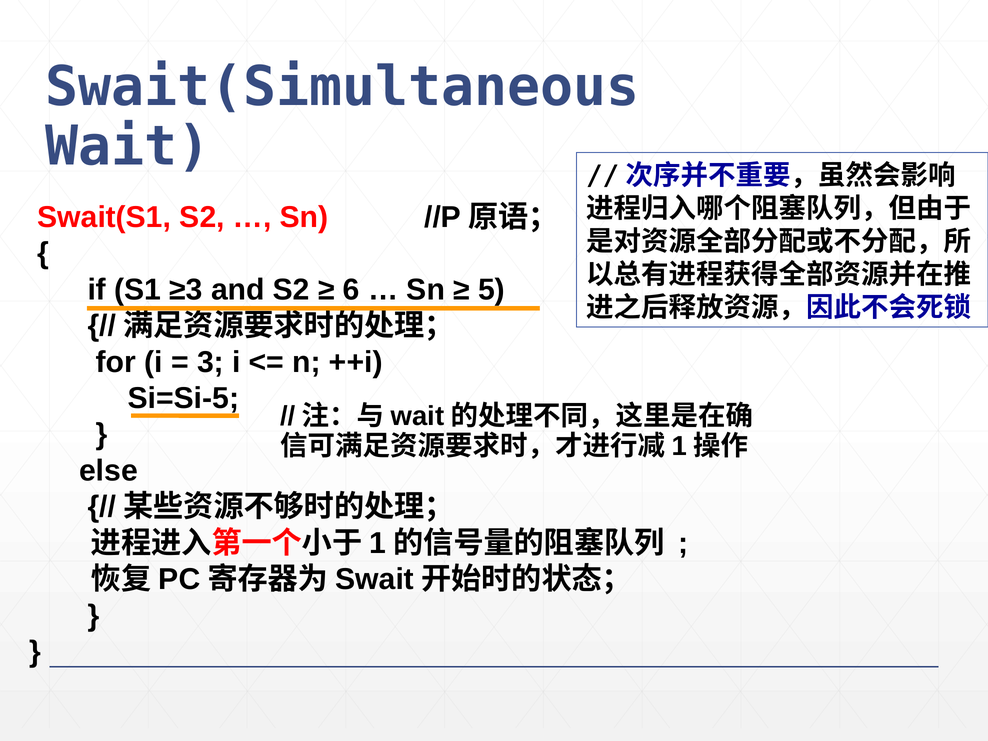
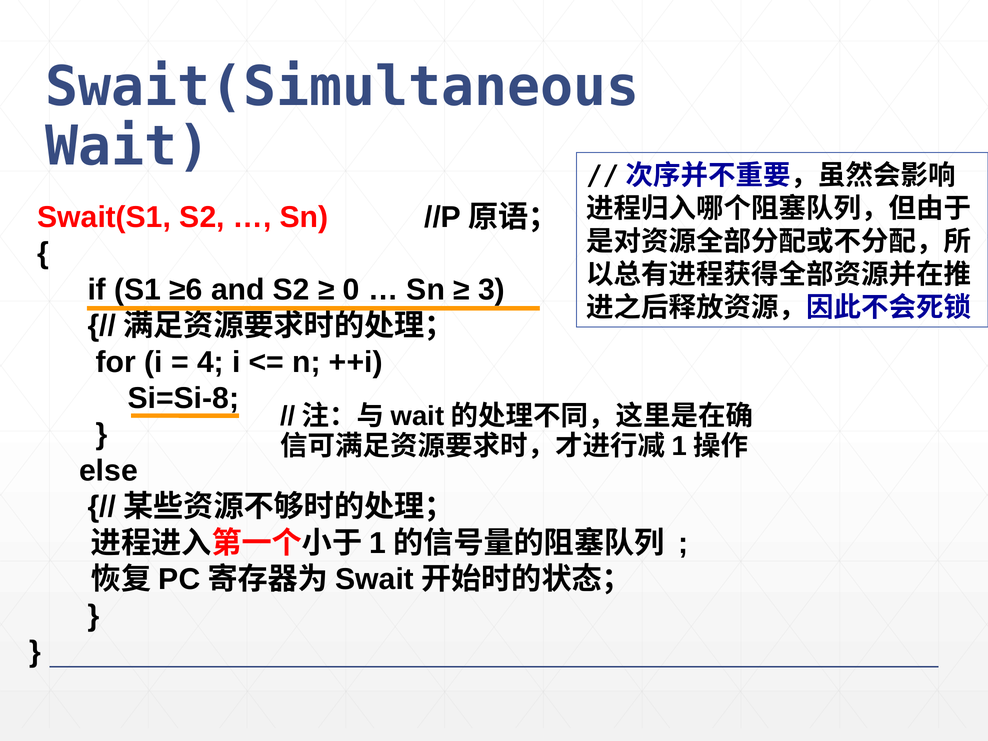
≥3: ≥3 -> ≥6
6: 6 -> 0
5: 5 -> 3
3: 3 -> 4
Si=Si-5: Si=Si-5 -> Si=Si-8
